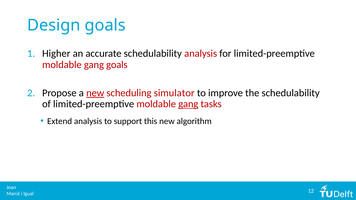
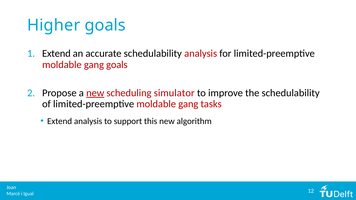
Design: Design -> Higher
Higher at (56, 53): Higher -> Extend
gang at (188, 104) underline: present -> none
